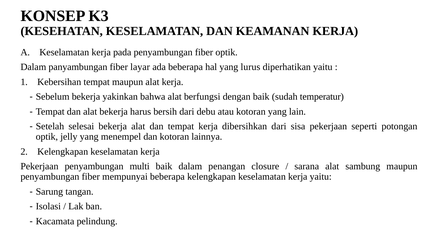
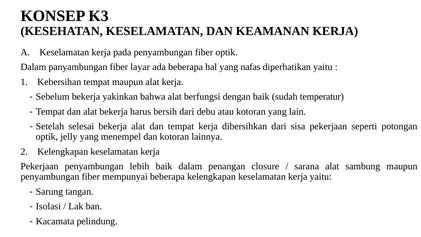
lurus: lurus -> nafas
multi: multi -> lebih
